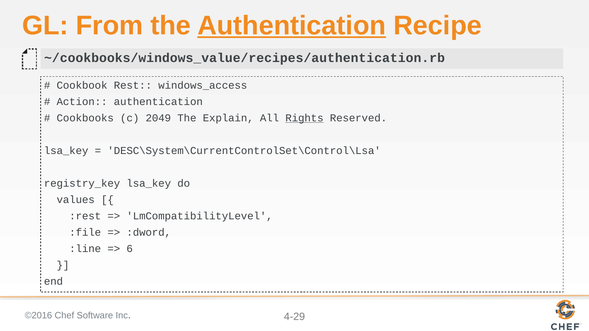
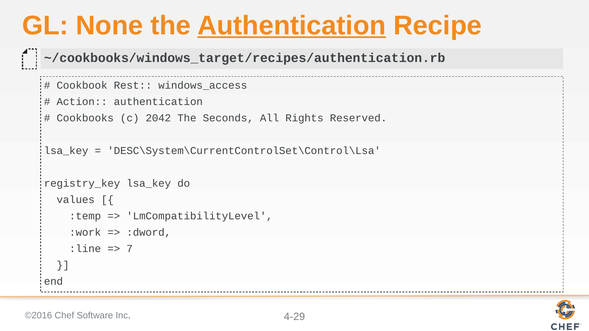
From: From -> None
~/cookbooks/windows_value/recipes/authentication.rb: ~/cookbooks/windows_value/recipes/authentication.rb -> ~/cookbooks/windows_target/recipes/authentication.rb
2049: 2049 -> 2042
Explain: Explain -> Seconds
Rights underline: present -> none
:rest: :rest -> :temp
:file: :file -> :work
6: 6 -> 7
